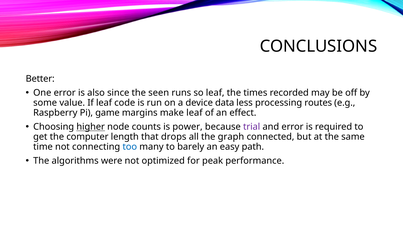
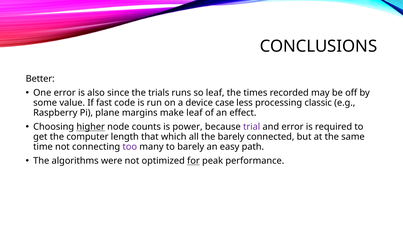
seen: seen -> trials
If leaf: leaf -> fast
data: data -> case
routes: routes -> classic
game: game -> plane
drops: drops -> which
the graph: graph -> barely
too colour: blue -> purple
for underline: none -> present
